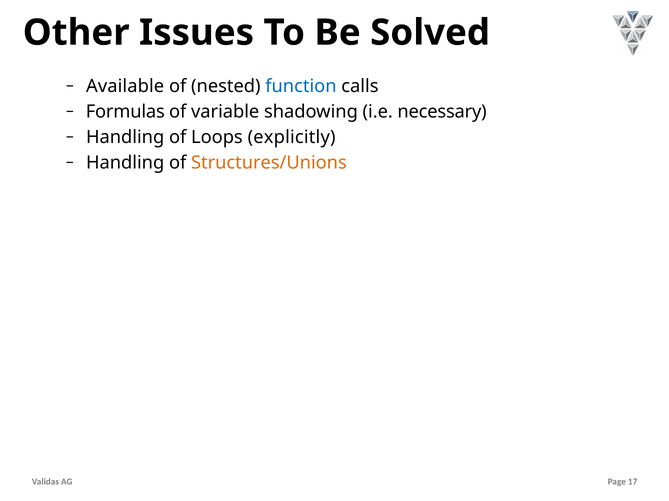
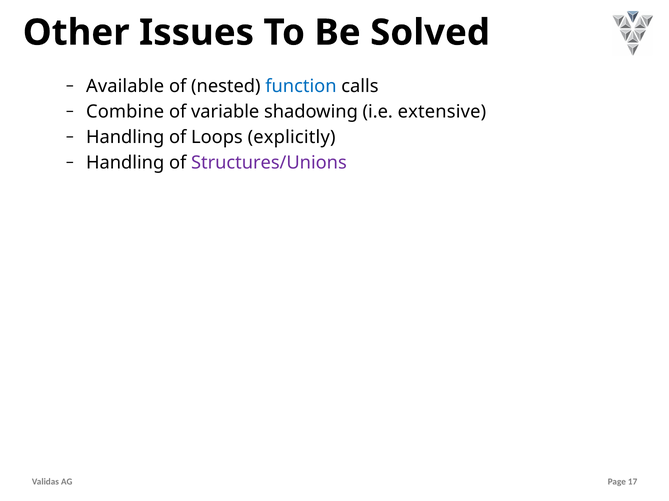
Formulas: Formulas -> Combine
necessary: necessary -> extensive
Structures/Unions colour: orange -> purple
